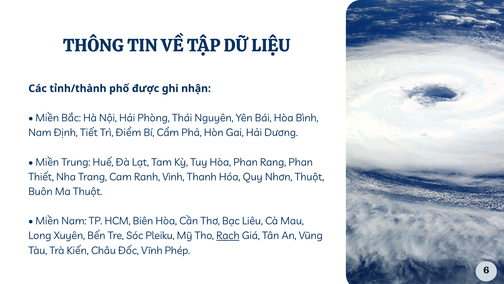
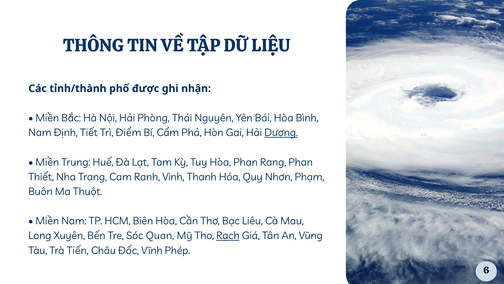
Dương underline: none -> present
Nhơn Thuột: Thuột -> Phạm
Pleiku: Pleiku -> Quan
Kiến: Kiến -> Tiến
